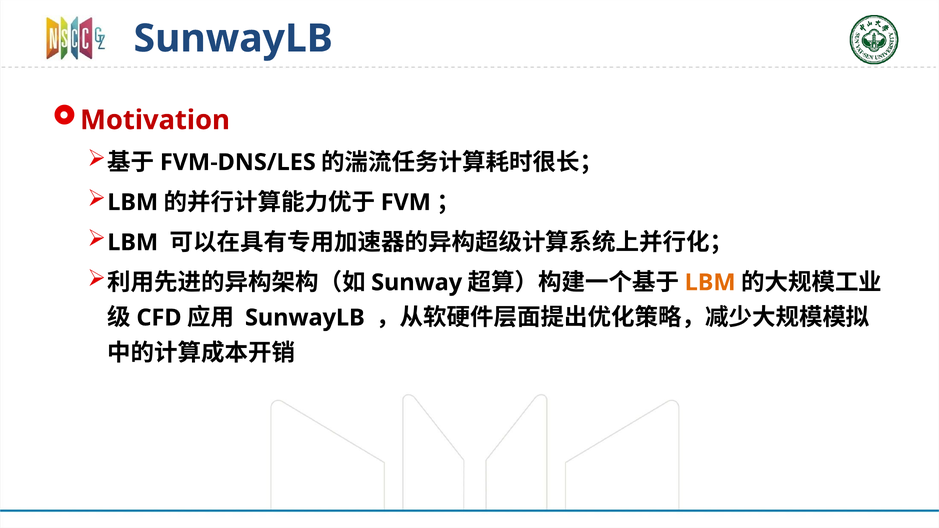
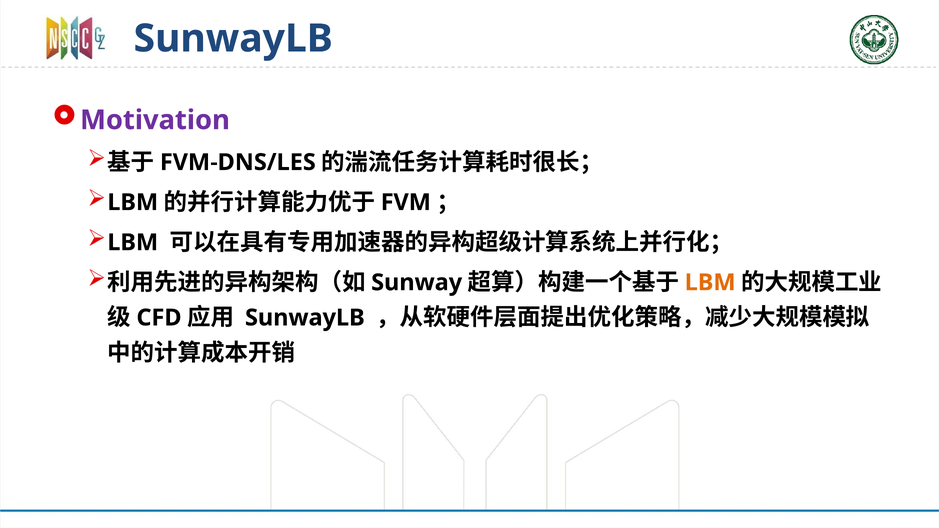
Motivation colour: red -> purple
